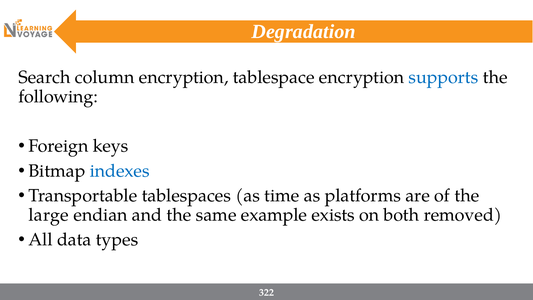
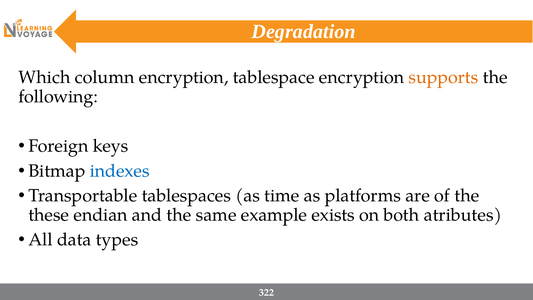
Search: Search -> Which
supports colour: blue -> orange
large: large -> these
removed: removed -> atributes
